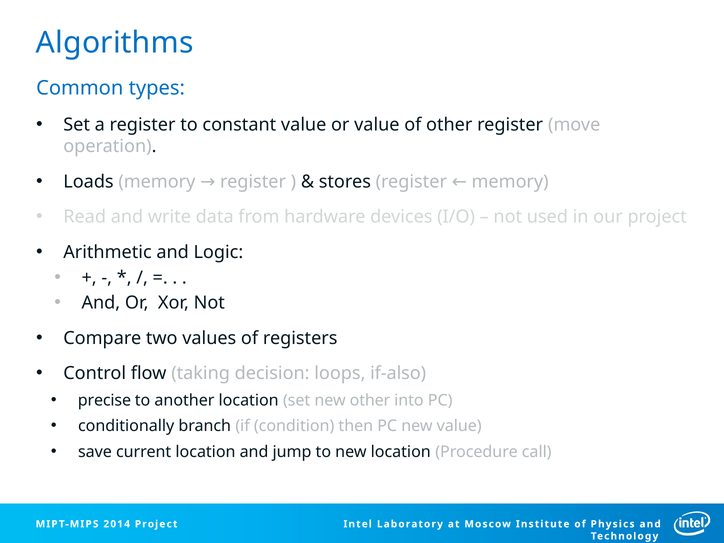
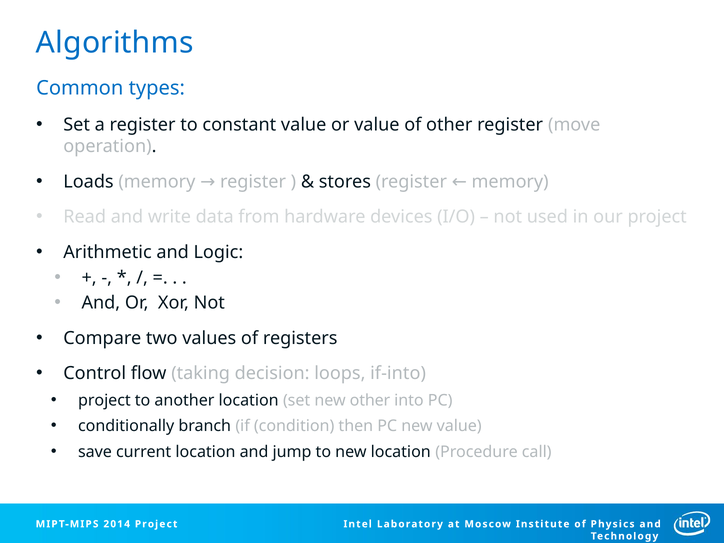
if-also: if-also -> if-into
precise at (104, 400): precise -> project
